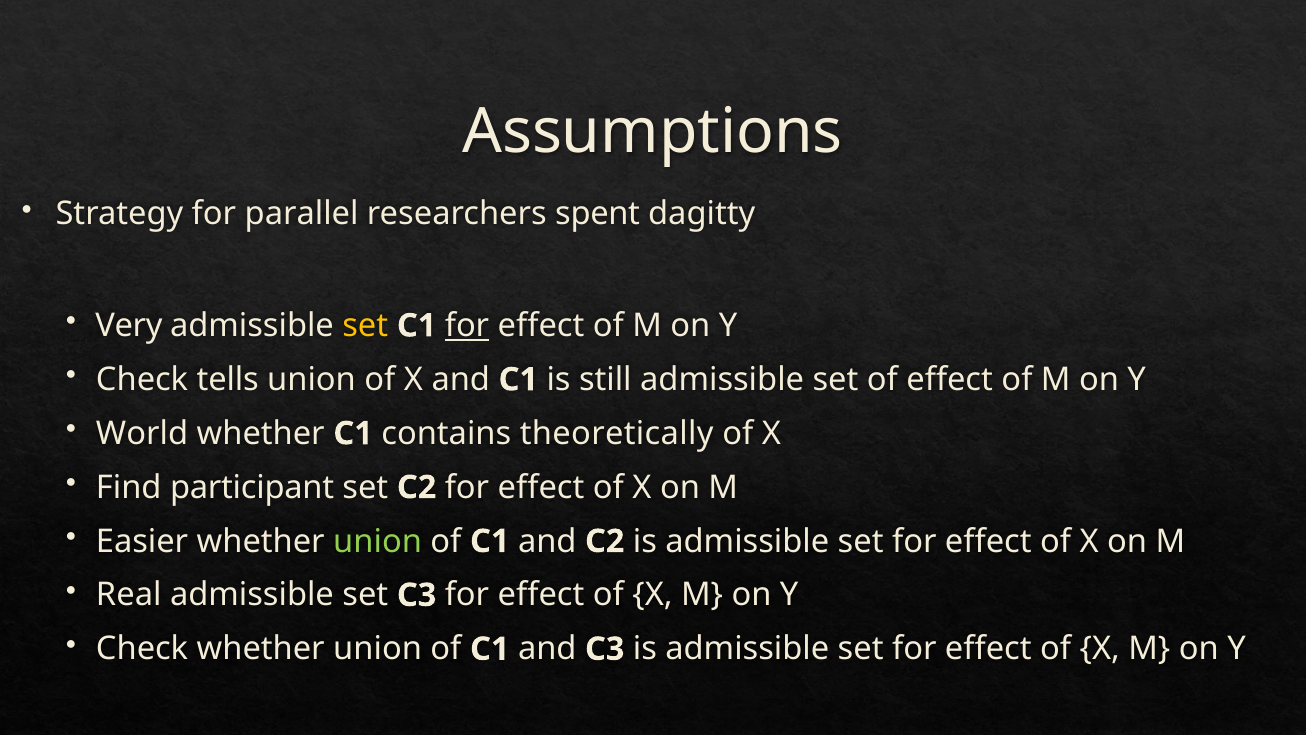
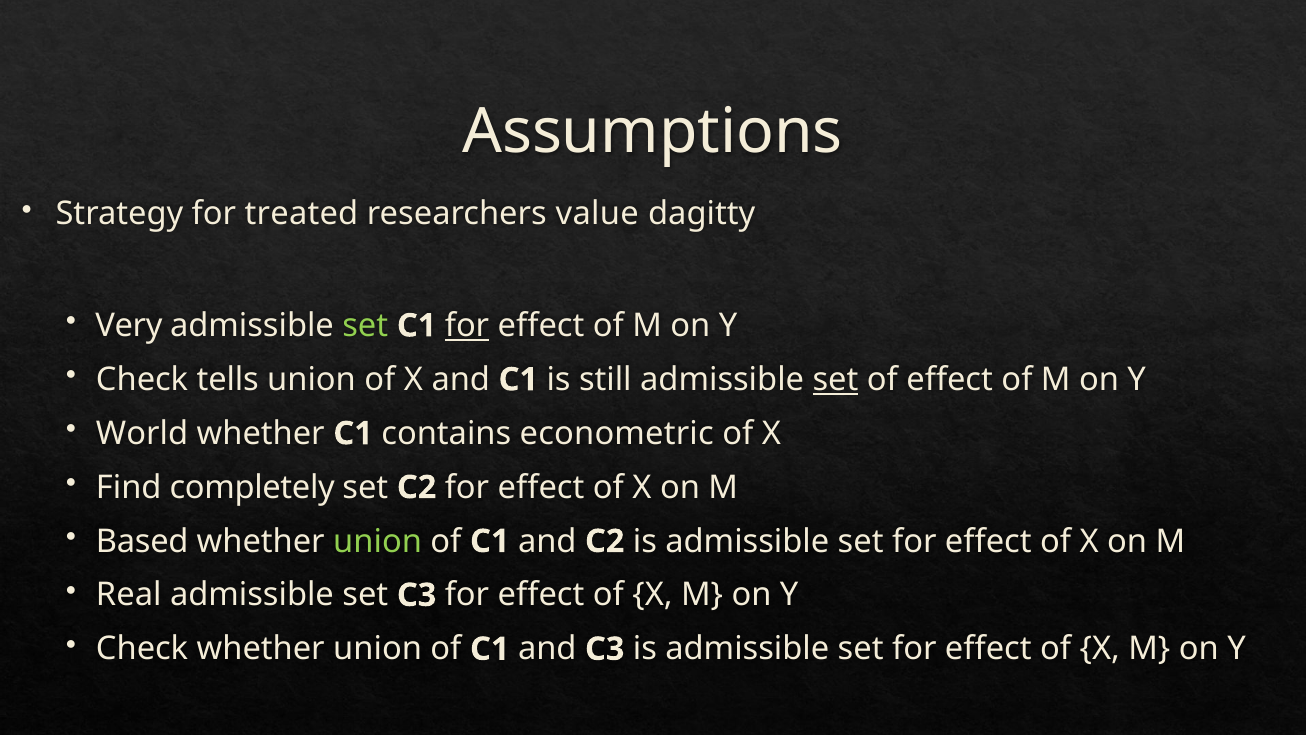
parallel: parallel -> treated
spent: spent -> value
set at (365, 326) colour: yellow -> light green
set at (835, 379) underline: none -> present
theoretically: theoretically -> econometric
participant: participant -> completely
Easier: Easier -> Based
